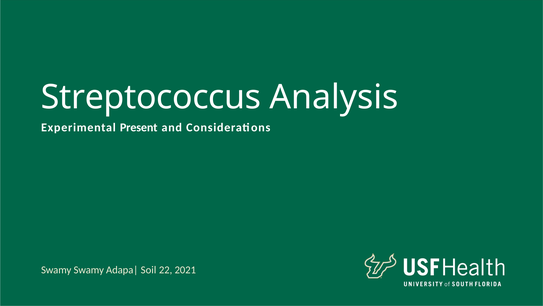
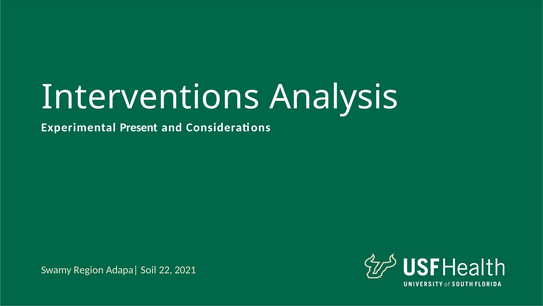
Streptococcus: Streptococcus -> Interventions
Swamy Swamy: Swamy -> Region
